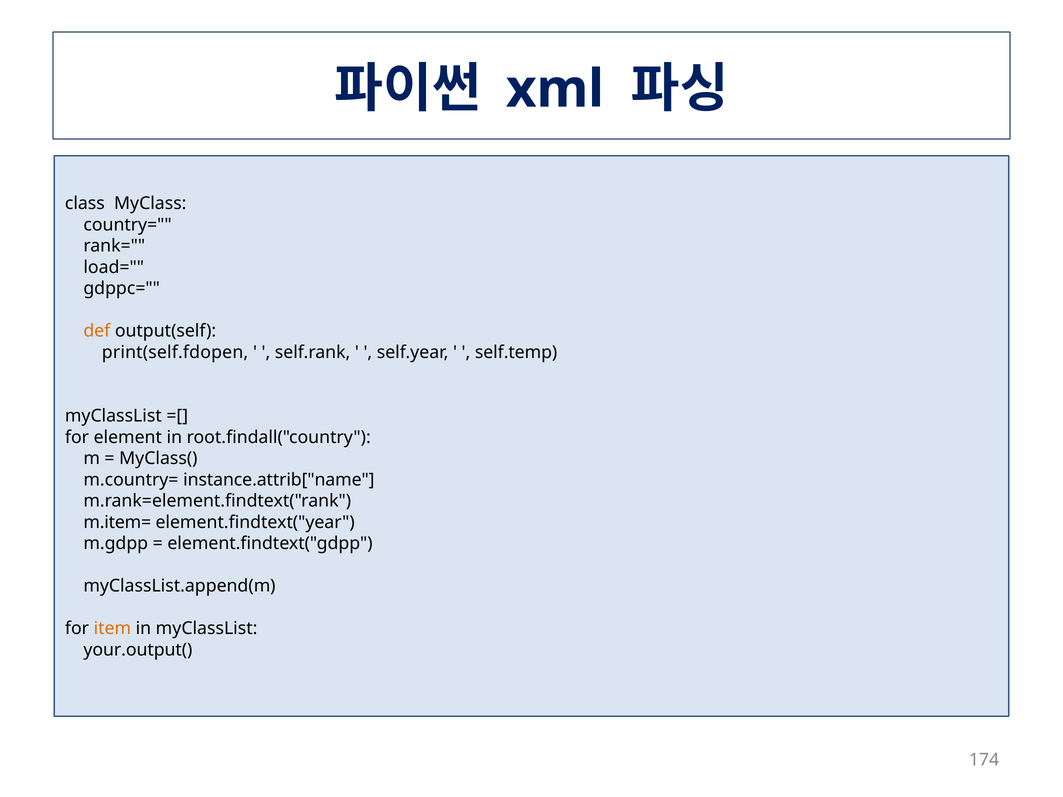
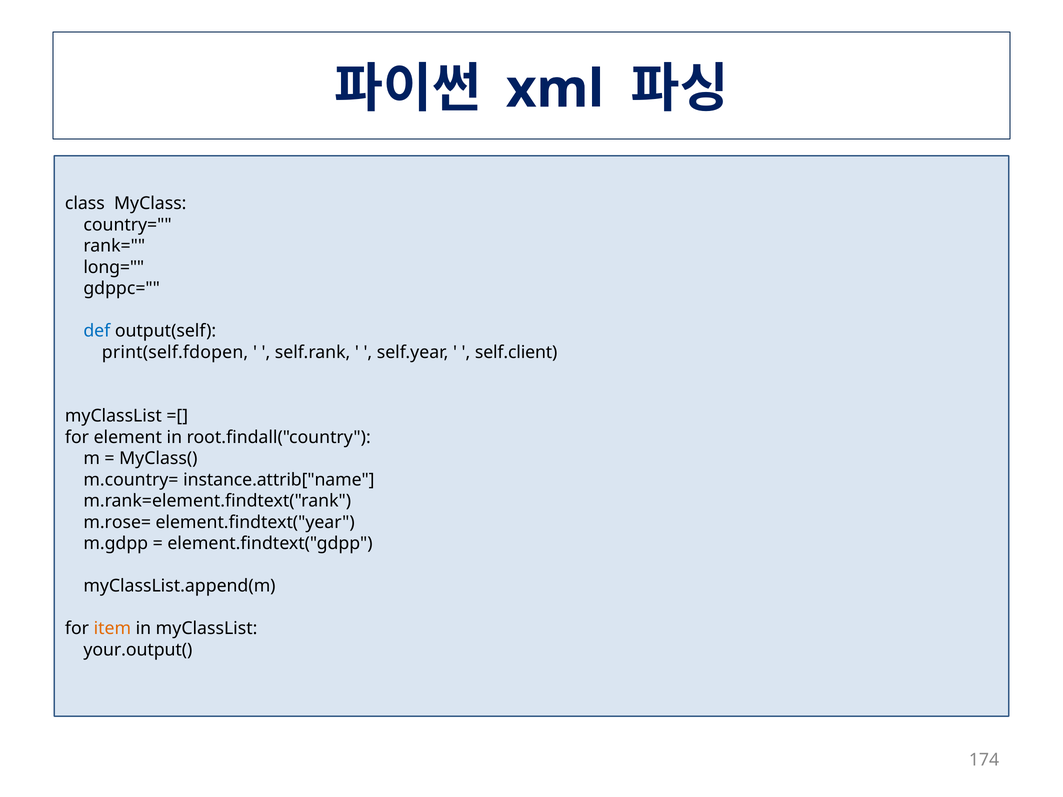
load=: load= -> long=
def colour: orange -> blue
self.temp: self.temp -> self.client
m.item=: m.item= -> m.rose=
